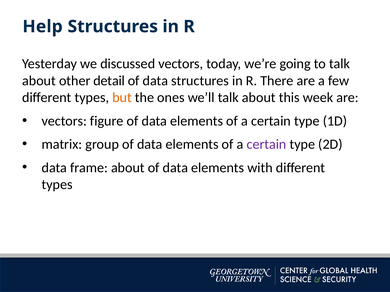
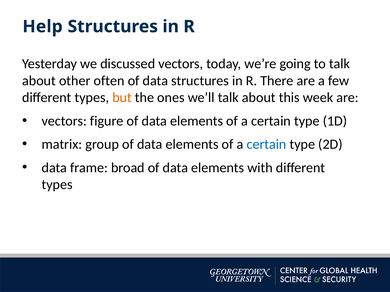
detail: detail -> often
certain at (266, 145) colour: purple -> blue
frame about: about -> broad
